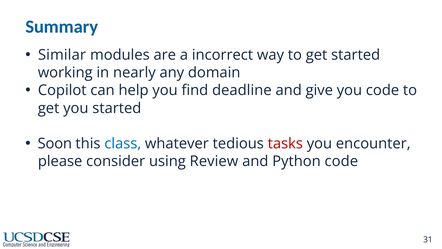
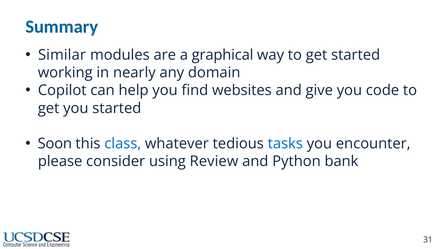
incorrect: incorrect -> graphical
deadline: deadline -> websites
tasks colour: red -> blue
Python code: code -> bank
